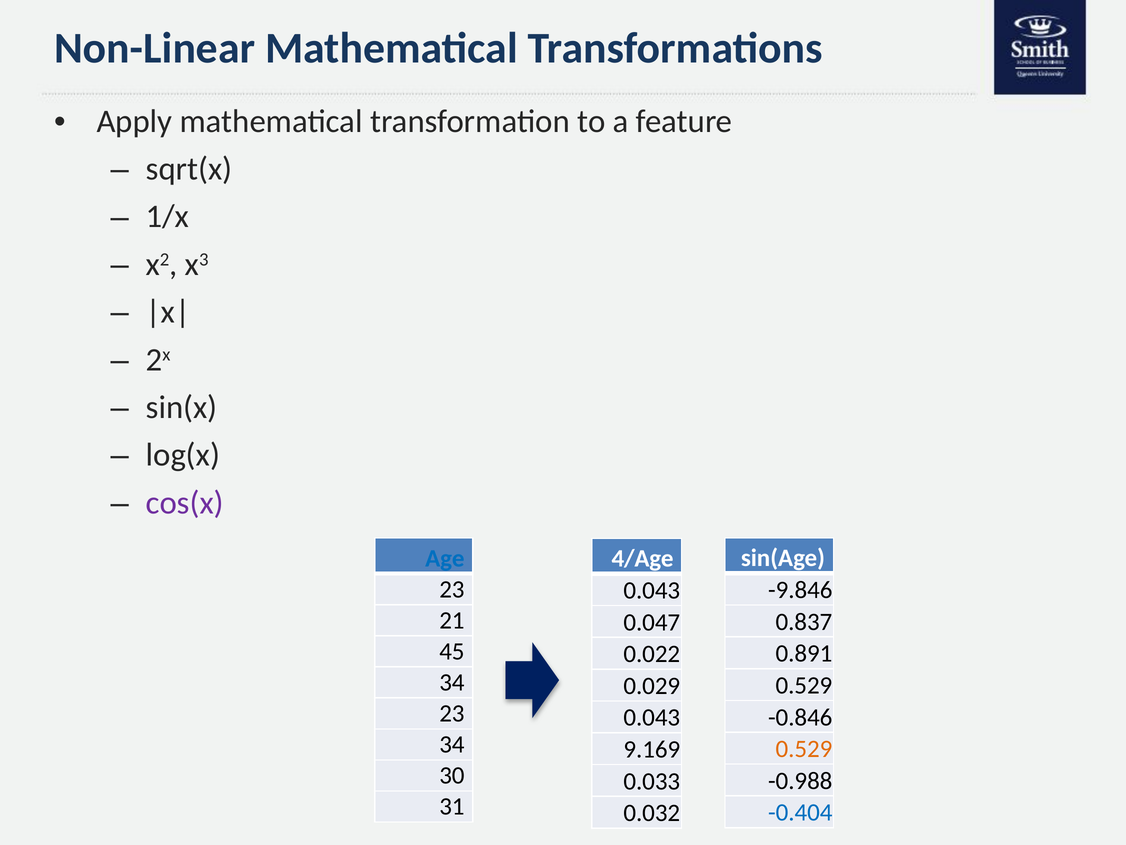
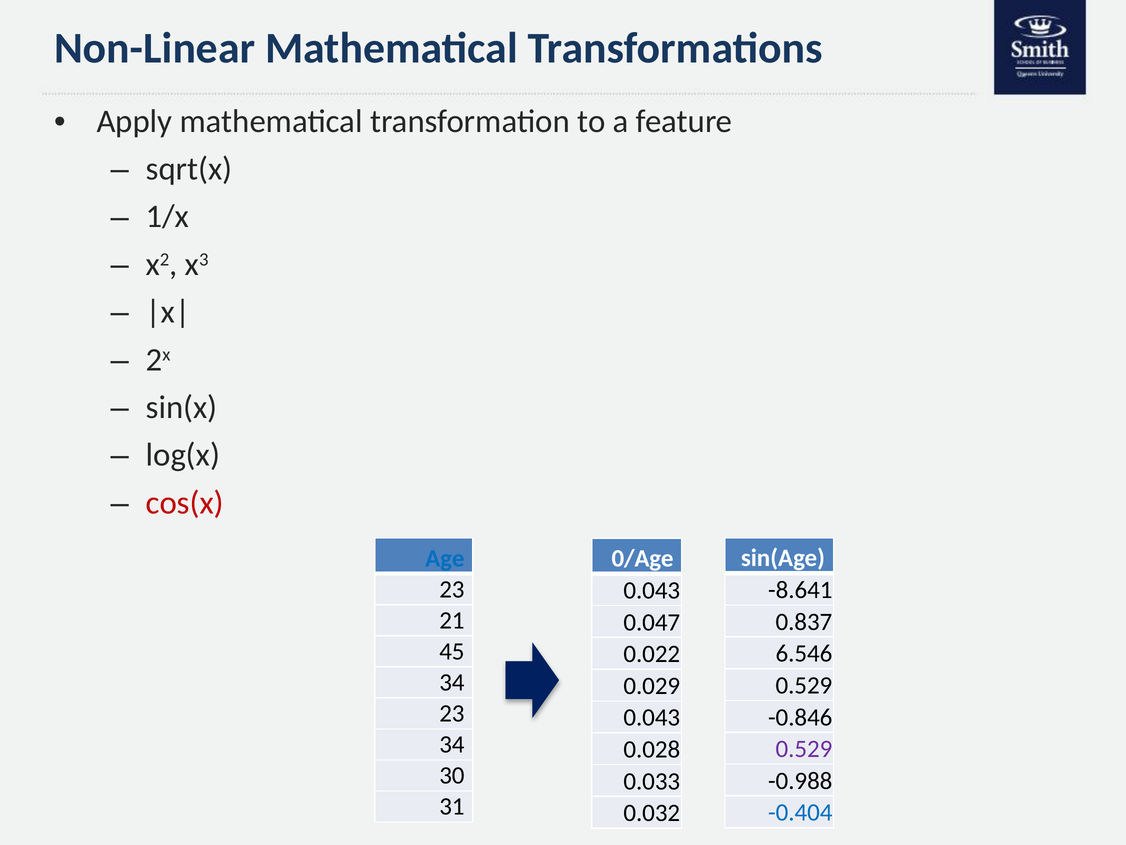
cos(x colour: purple -> red
4/Age: 4/Age -> 0/Age
-9.846: -9.846 -> -8.641
0.891: 0.891 -> 6.546
0.529 at (804, 749) colour: orange -> purple
9.169: 9.169 -> 0.028
